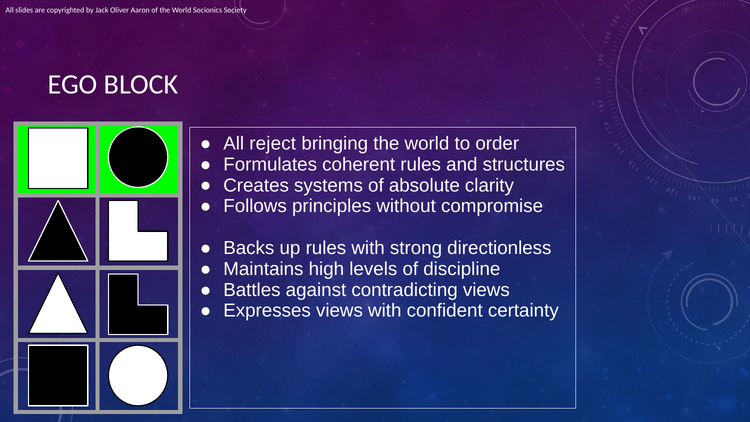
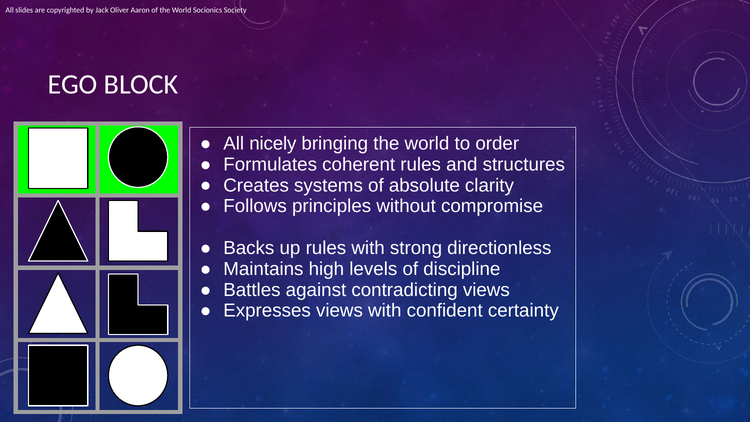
reject: reject -> nicely
